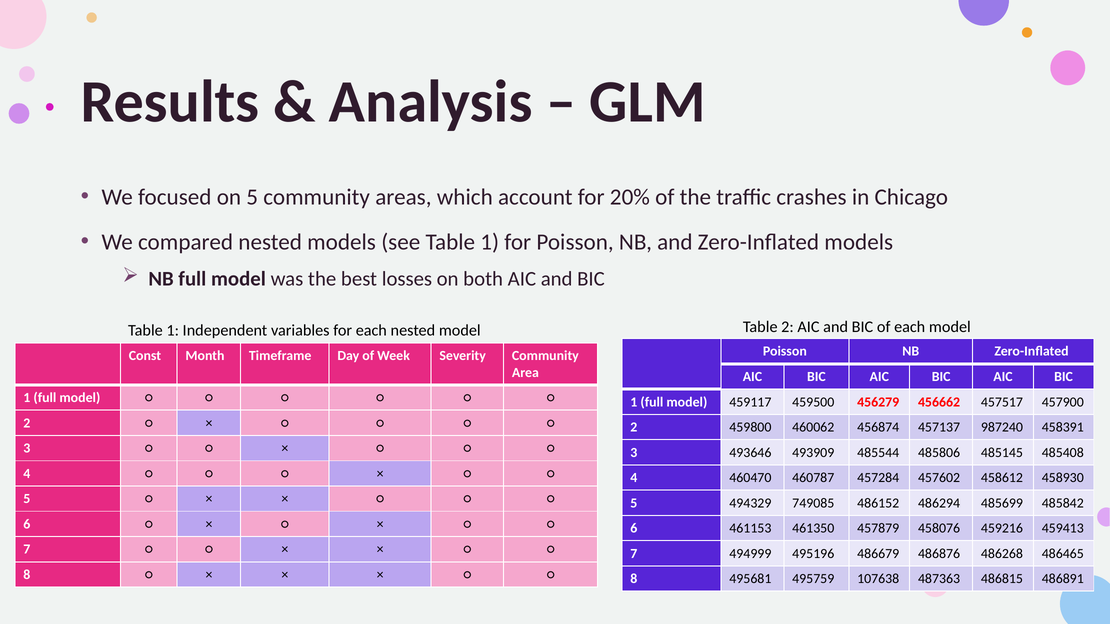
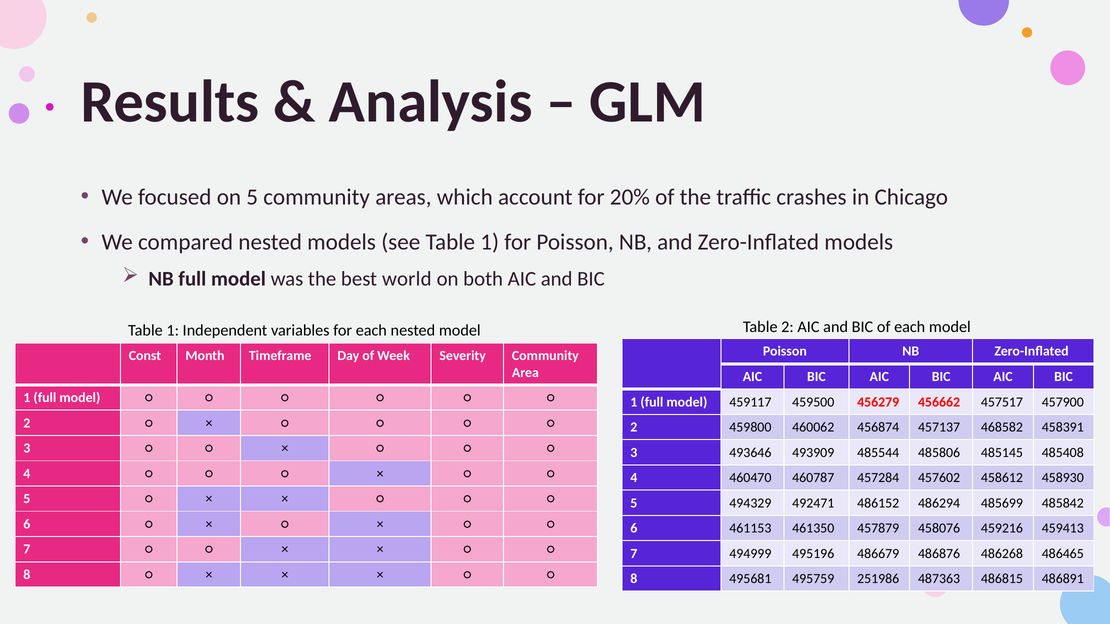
losses: losses -> world
987240: 987240 -> 468582
749085: 749085 -> 492471
107638: 107638 -> 251986
